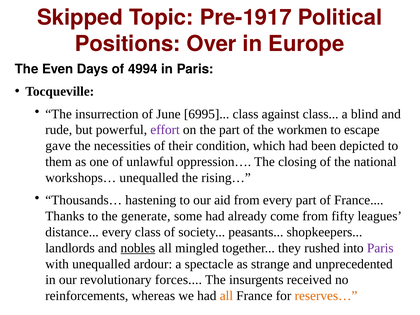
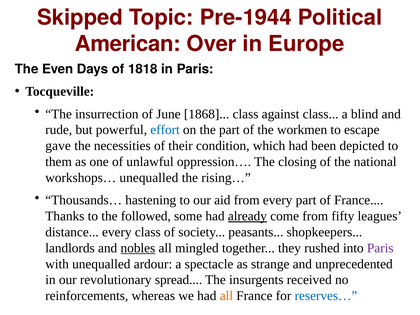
Pre-1917: Pre-1917 -> Pre-1944
Positions: Positions -> American
4994: 4994 -> 1818
6995: 6995 -> 1868
effort colour: purple -> blue
generate: generate -> followed
already underline: none -> present
forces: forces -> spread
reserves… colour: orange -> blue
